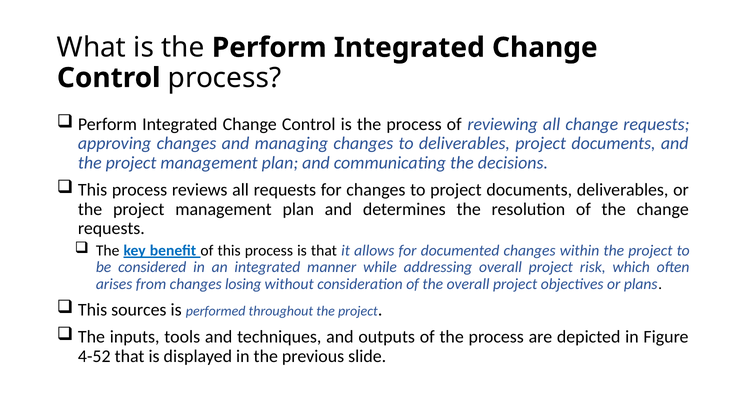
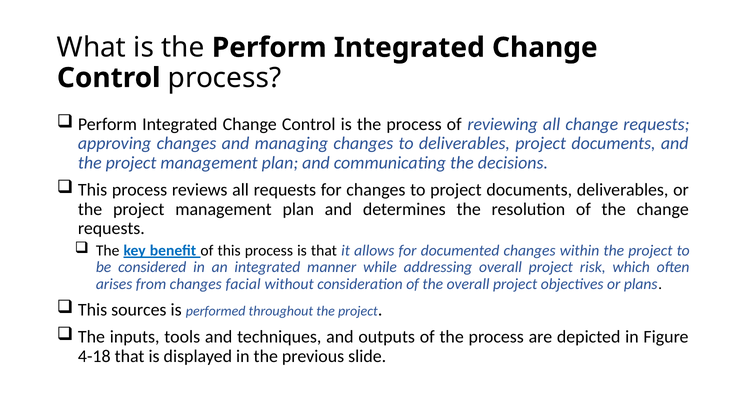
losing: losing -> facial
4-52: 4-52 -> 4-18
